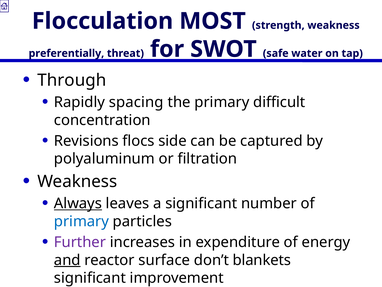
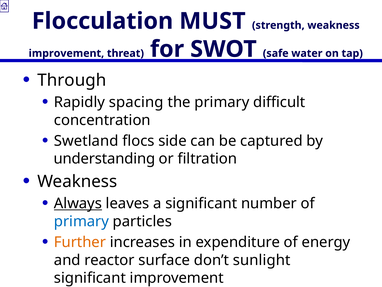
MOST: MOST -> MUST
preferentially at (66, 53): preferentially -> improvement
Revisions: Revisions -> Swetland
polyaluminum: polyaluminum -> understanding
Further colour: purple -> orange
and underline: present -> none
blankets: blankets -> sunlight
